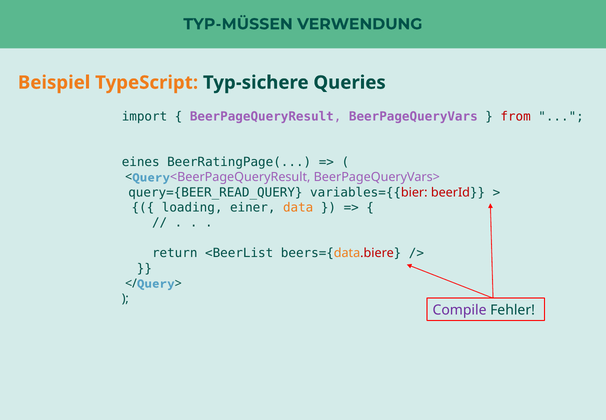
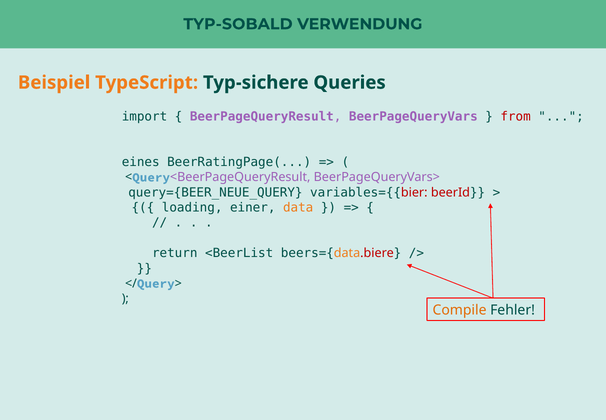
TYP-MÜSSEN: TYP-MÜSSEN -> TYP-SOBALD
query={BEER_READ_QUERY: query={BEER_READ_QUERY -> query={BEER_NEUE_QUERY
Compile colour: purple -> orange
